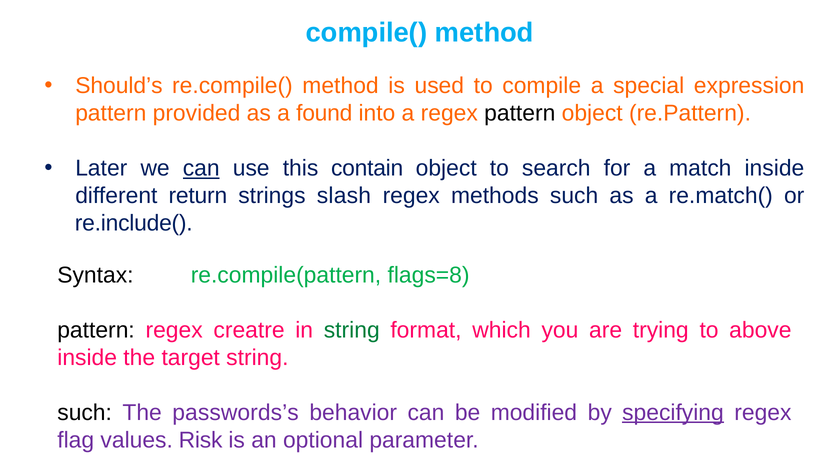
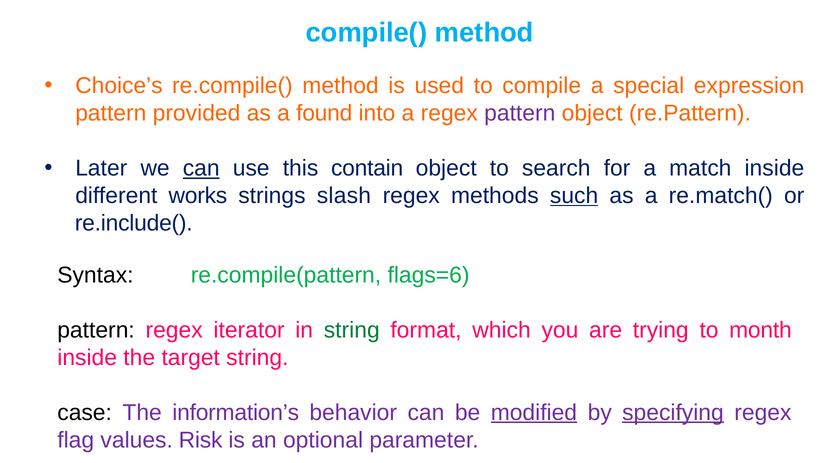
Should’s: Should’s -> Choice’s
pattern at (520, 113) colour: black -> purple
return: return -> works
such at (574, 195) underline: none -> present
flags=8: flags=8 -> flags=6
creatre: creatre -> iterator
above: above -> month
such at (85, 412): such -> case
passwords’s: passwords’s -> information’s
modified underline: none -> present
